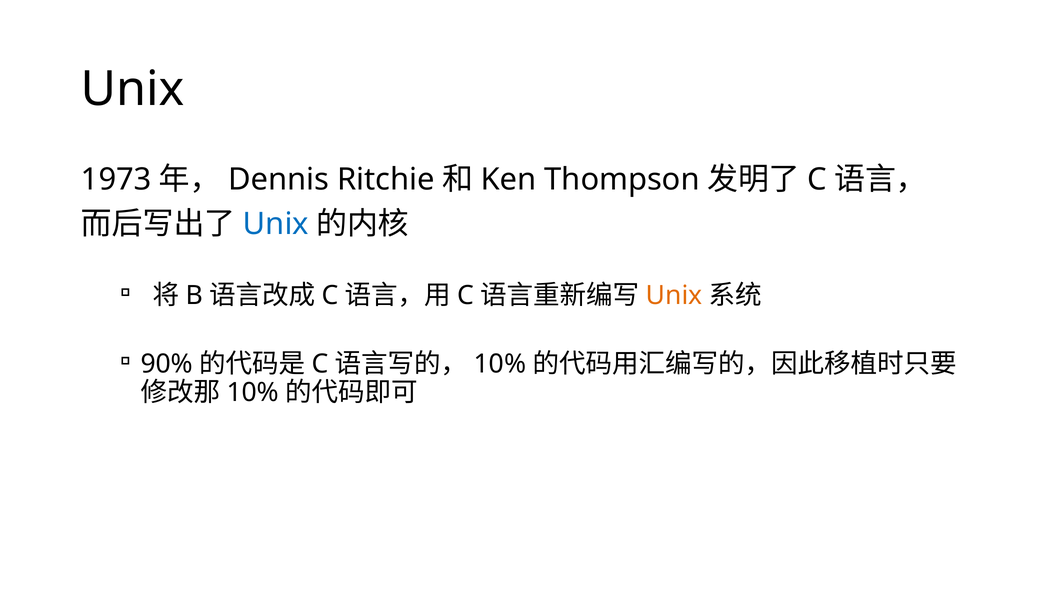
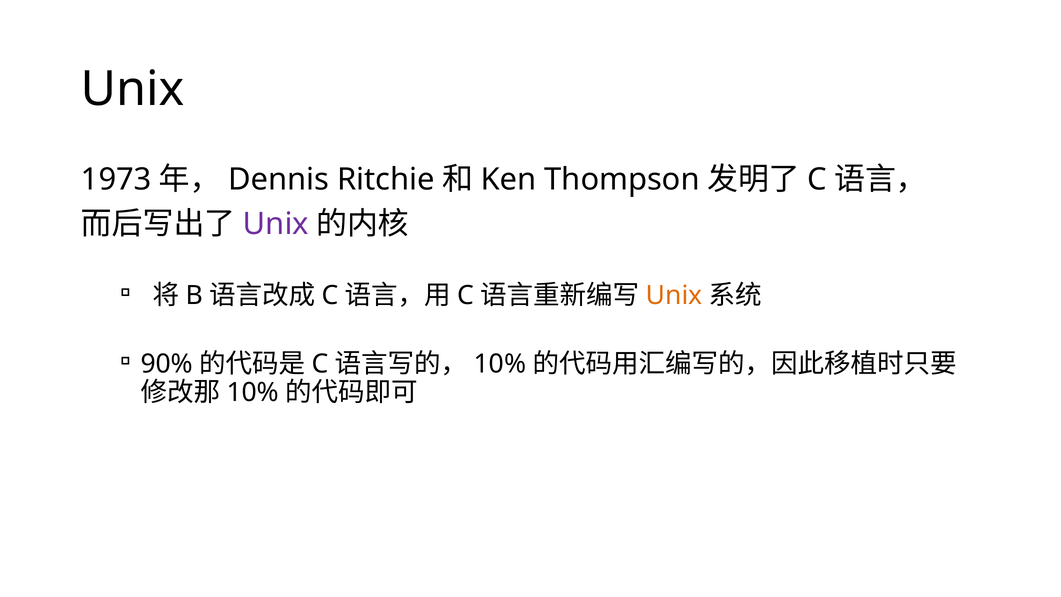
Unix at (276, 224) colour: blue -> purple
